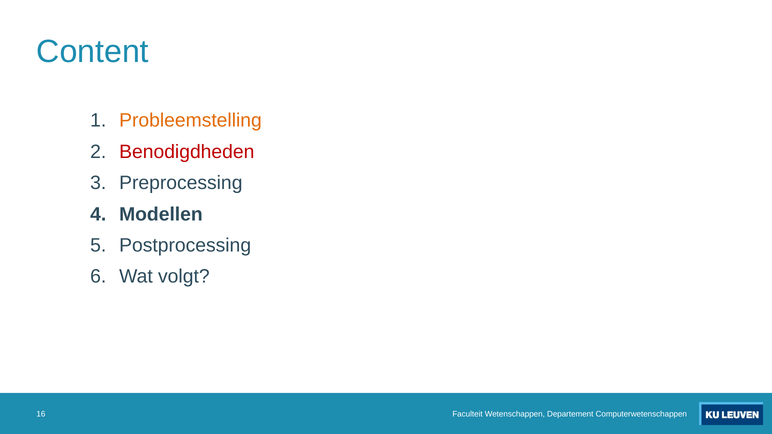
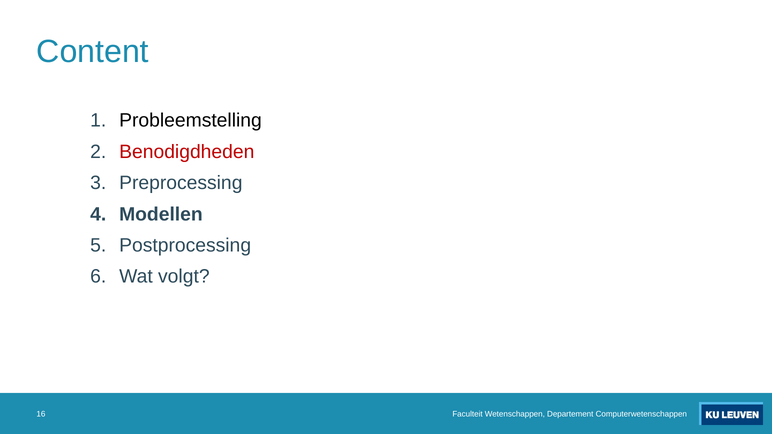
Probleemstelling colour: orange -> black
